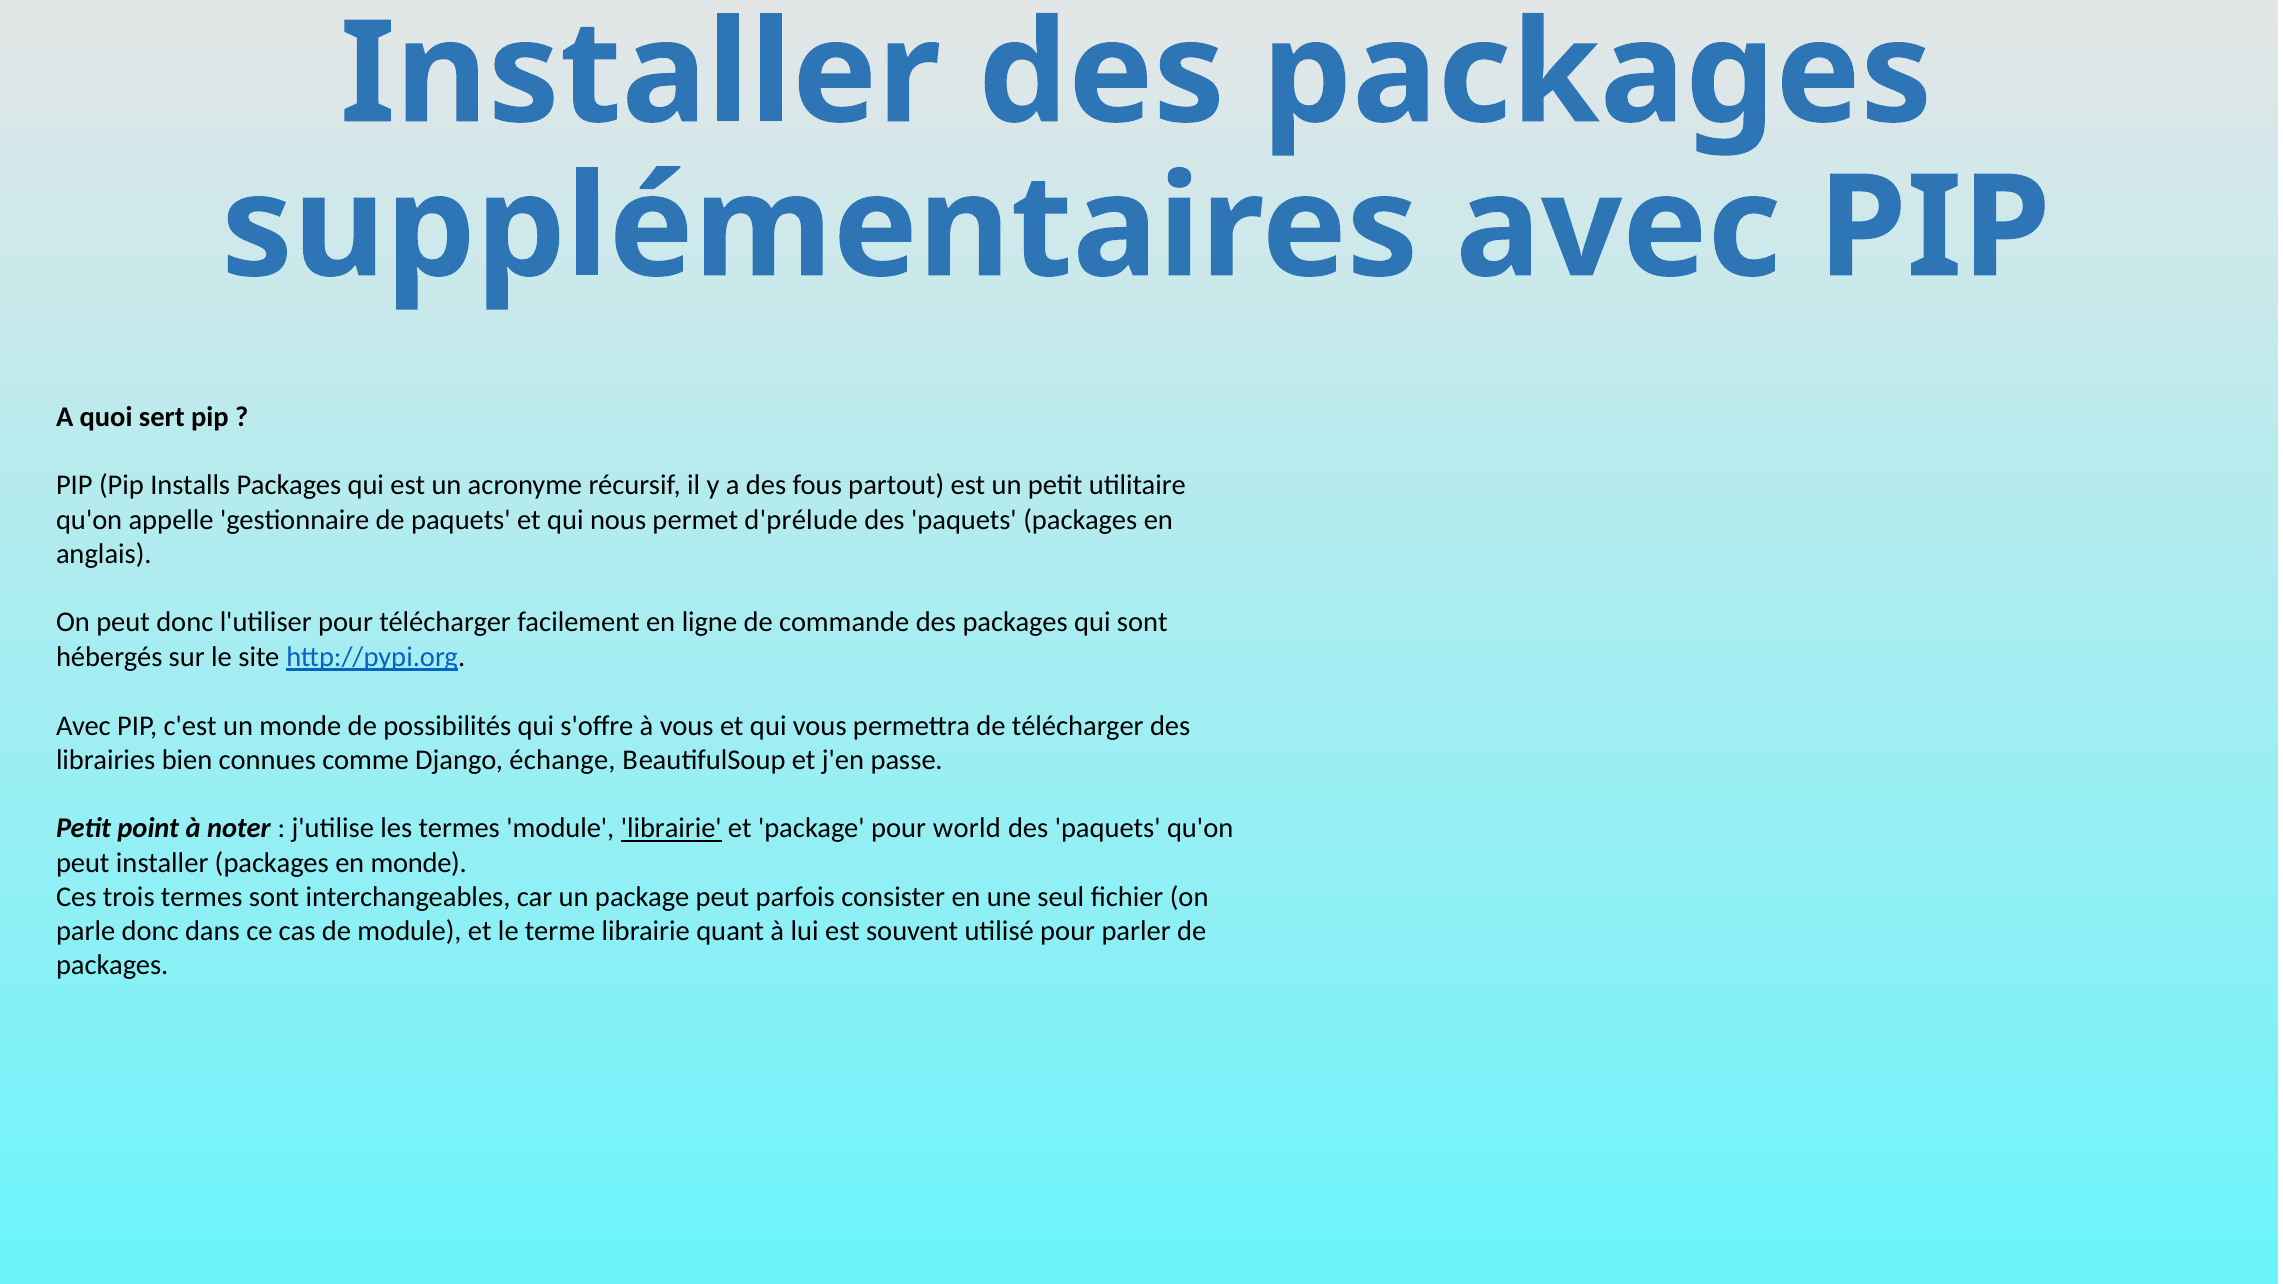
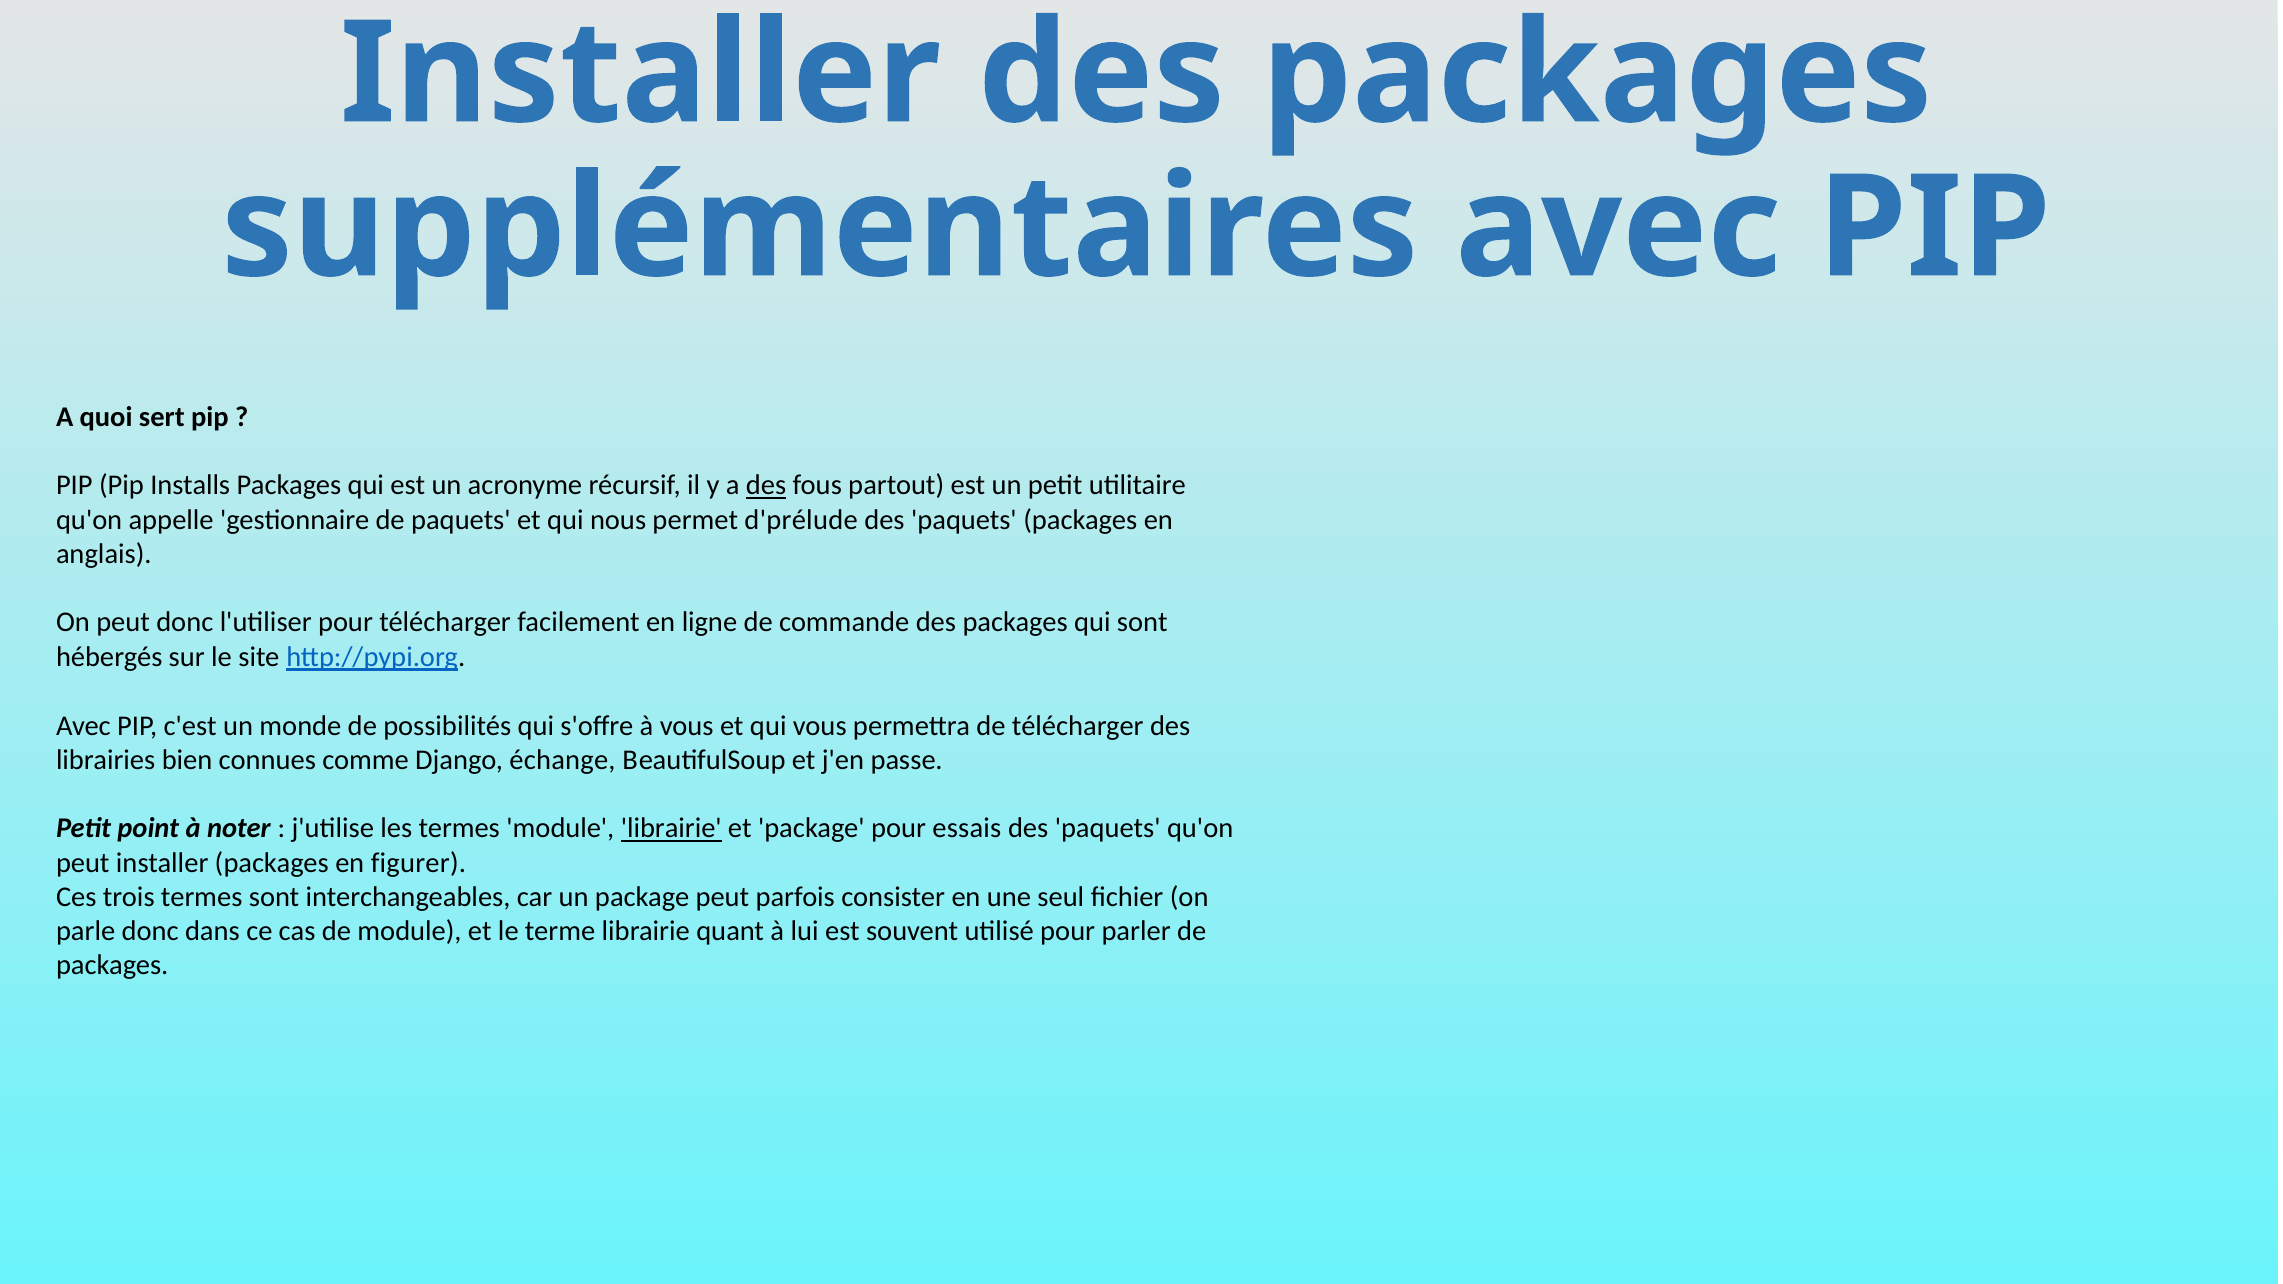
des at (766, 486) underline: none -> present
world: world -> essais
en monde: monde -> figurer
